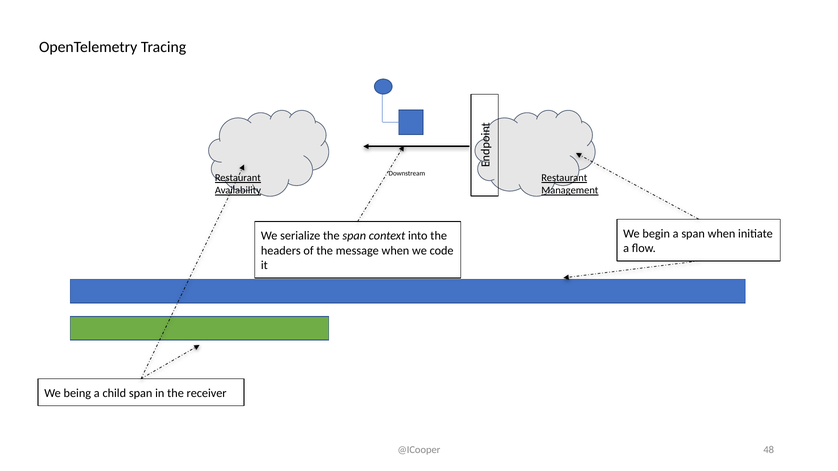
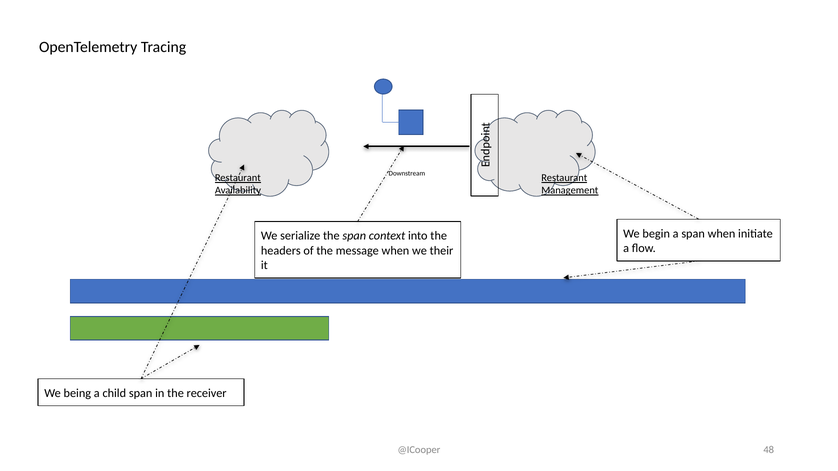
code: code -> their
